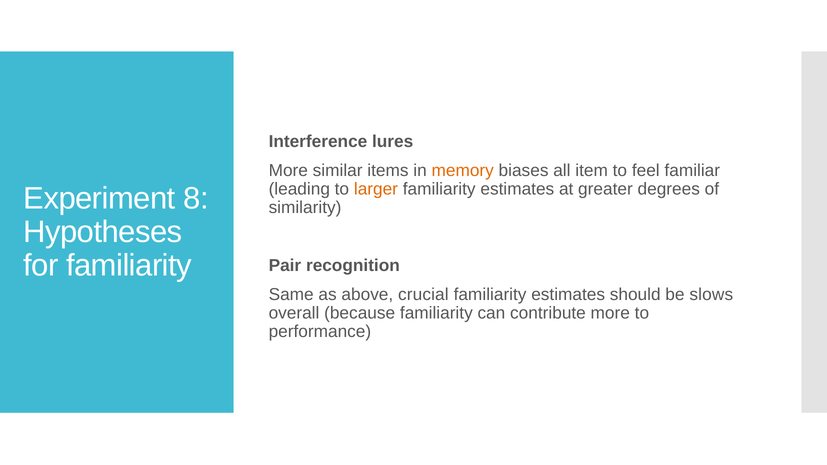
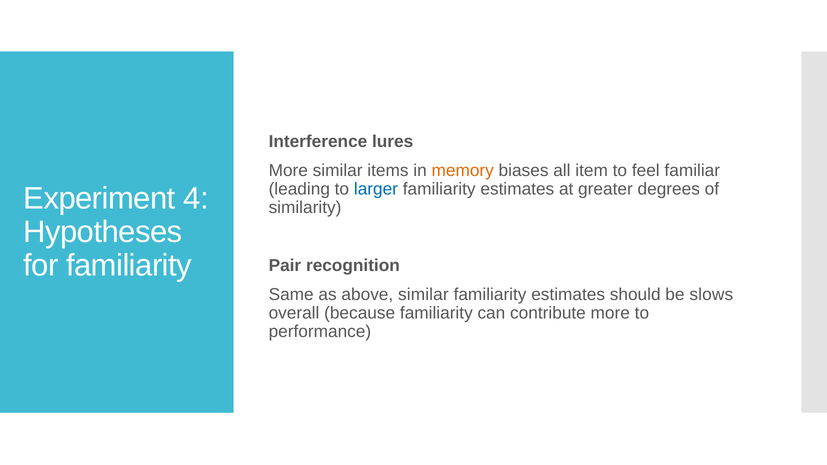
larger colour: orange -> blue
8: 8 -> 4
above crucial: crucial -> similar
